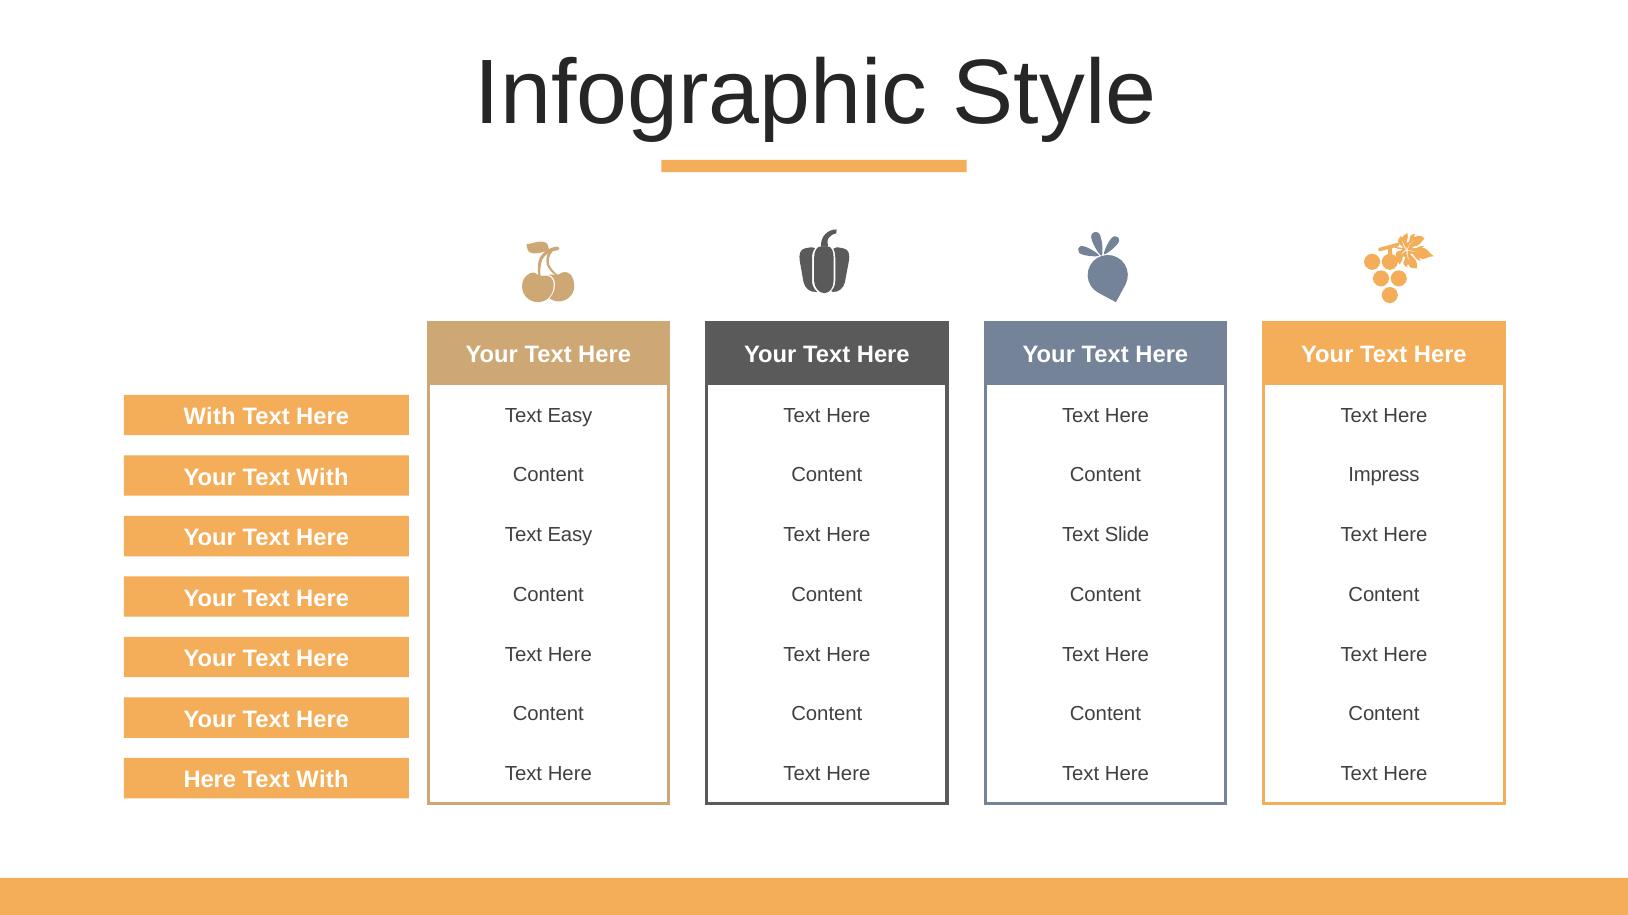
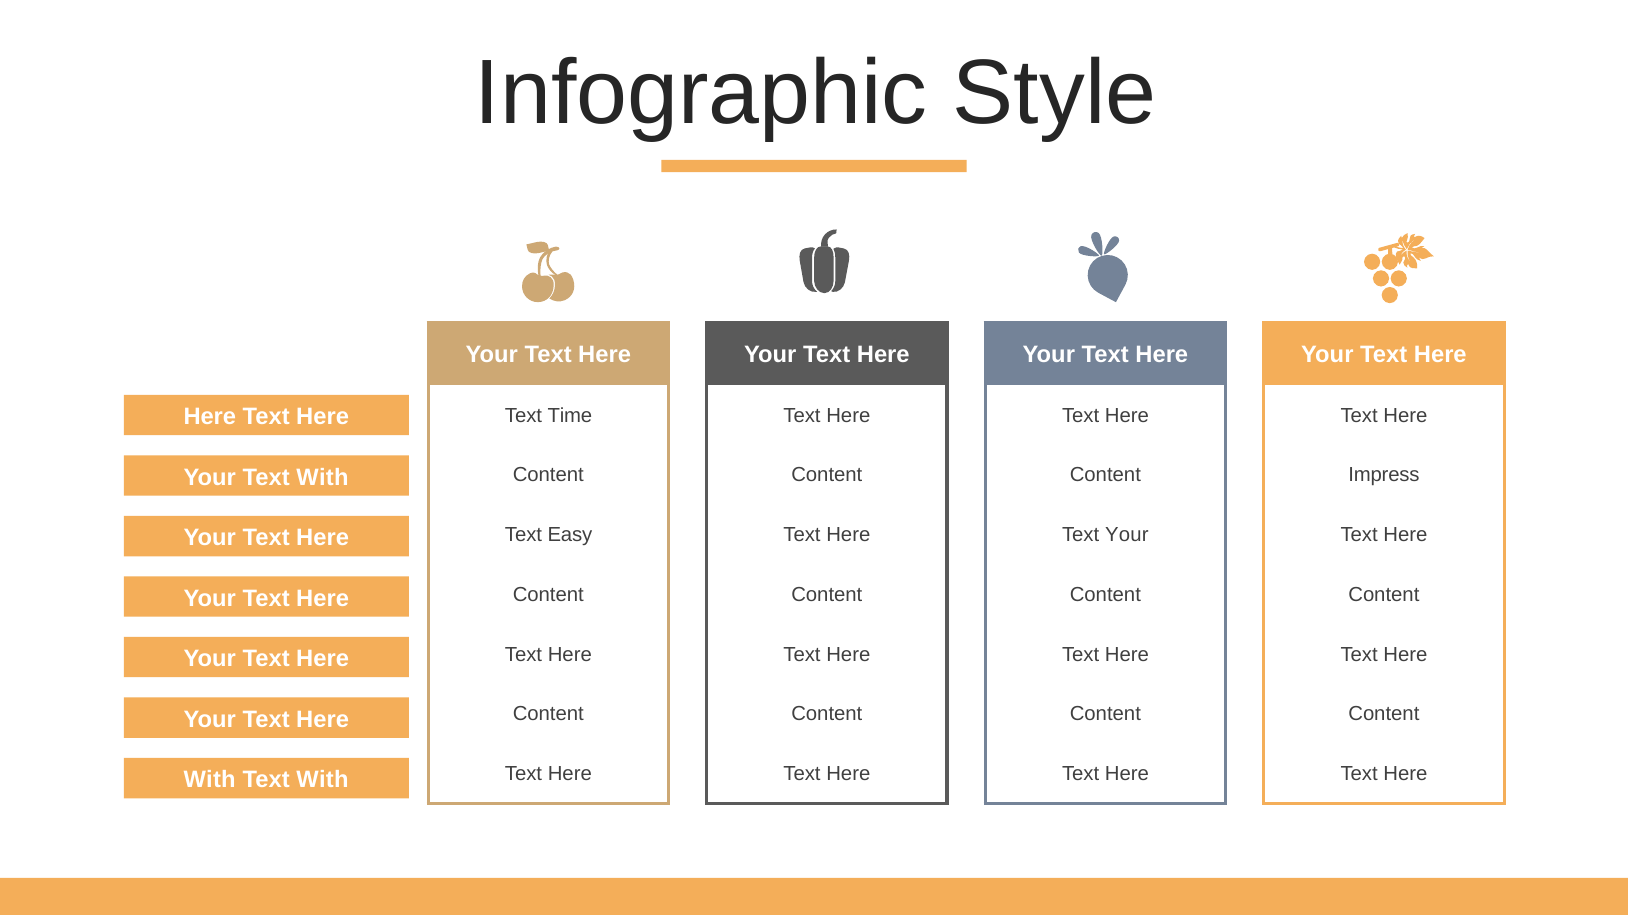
With at (210, 417): With -> Here
Easy at (570, 416): Easy -> Time
Text Slide: Slide -> Your
Here at (210, 780): Here -> With
